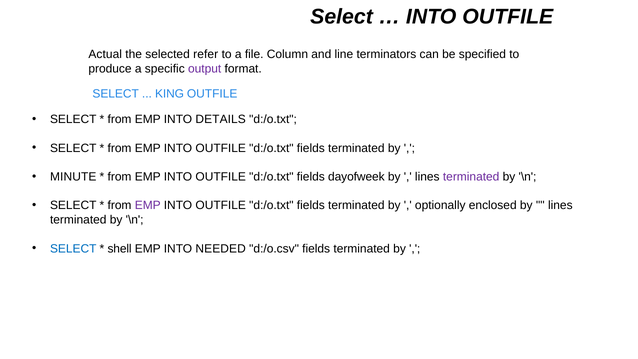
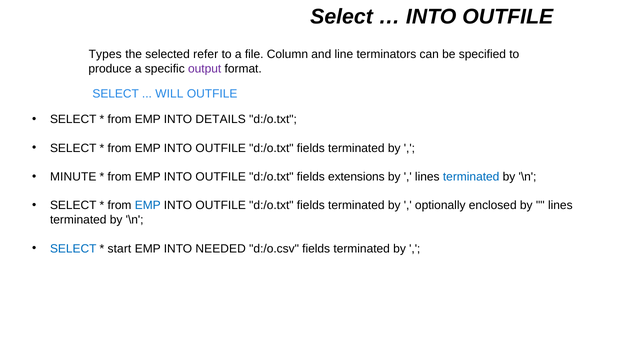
Actual: Actual -> Types
KING: KING -> WILL
dayofweek: dayofweek -> extensions
terminated at (471, 177) colour: purple -> blue
EMP at (148, 205) colour: purple -> blue
shell: shell -> start
